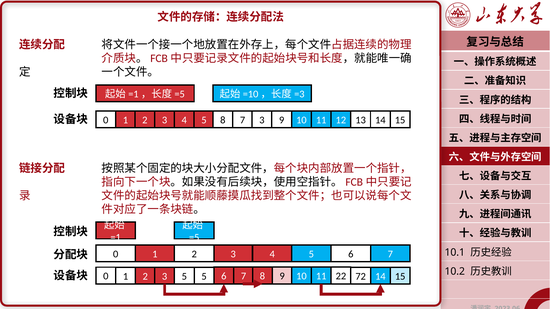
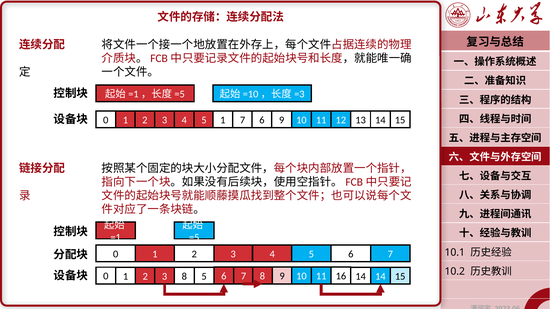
5 8: 8 -> 1
7 3: 3 -> 6
5 72: 72 -> 14
3 5: 5 -> 8
22: 22 -> 16
